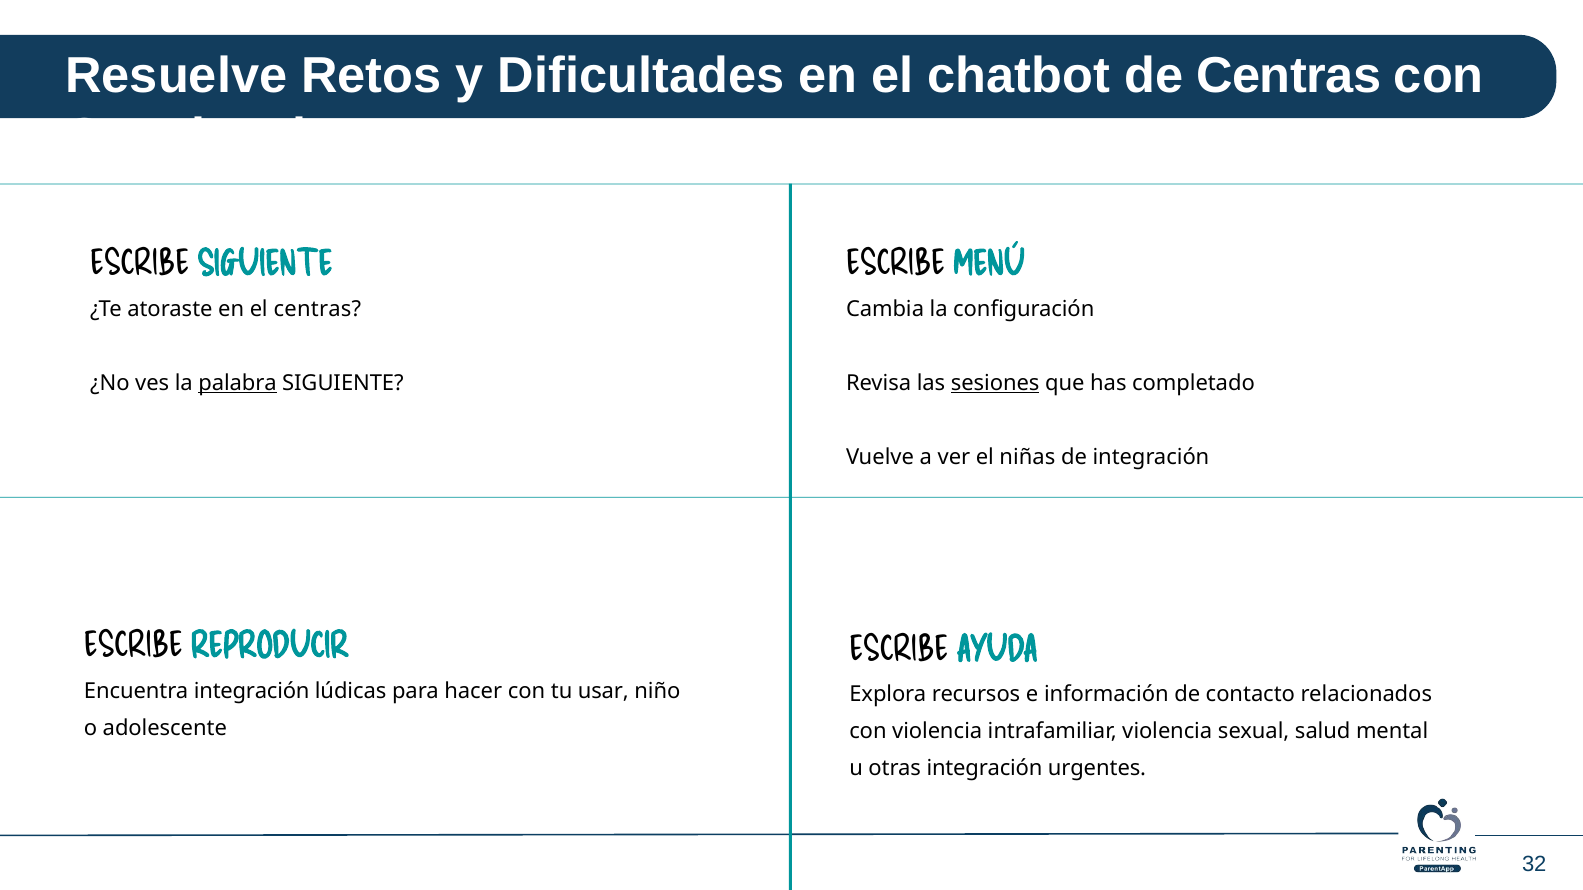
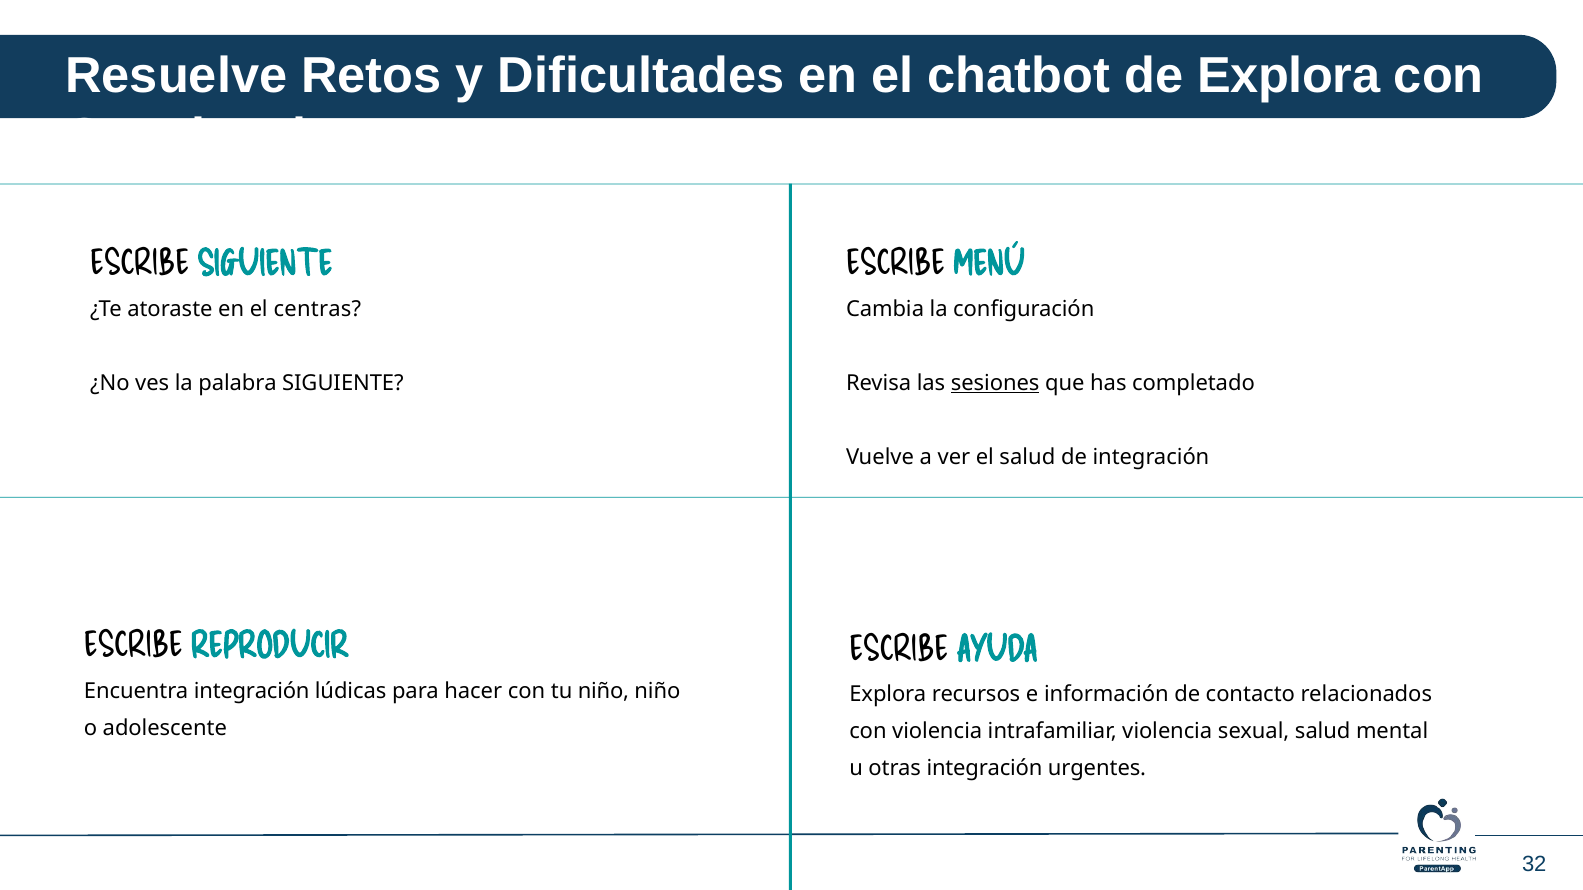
de Centras: Centras -> Explora
palabra underline: present -> none
el niñas: niñas -> salud
tu usar: usar -> niño
